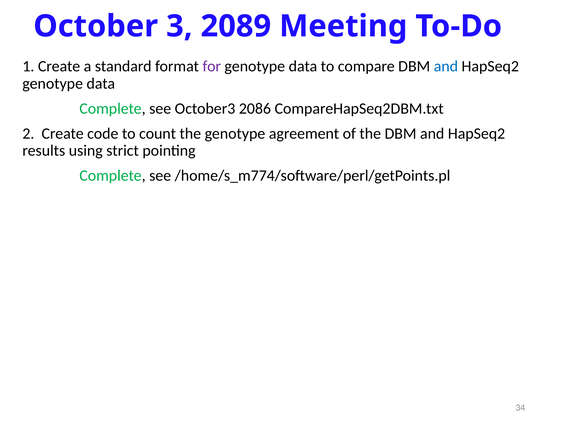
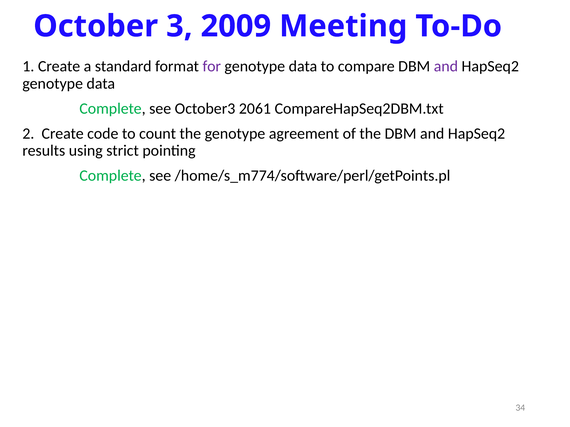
2089: 2089 -> 2009
and at (446, 66) colour: blue -> purple
2086: 2086 -> 2061
